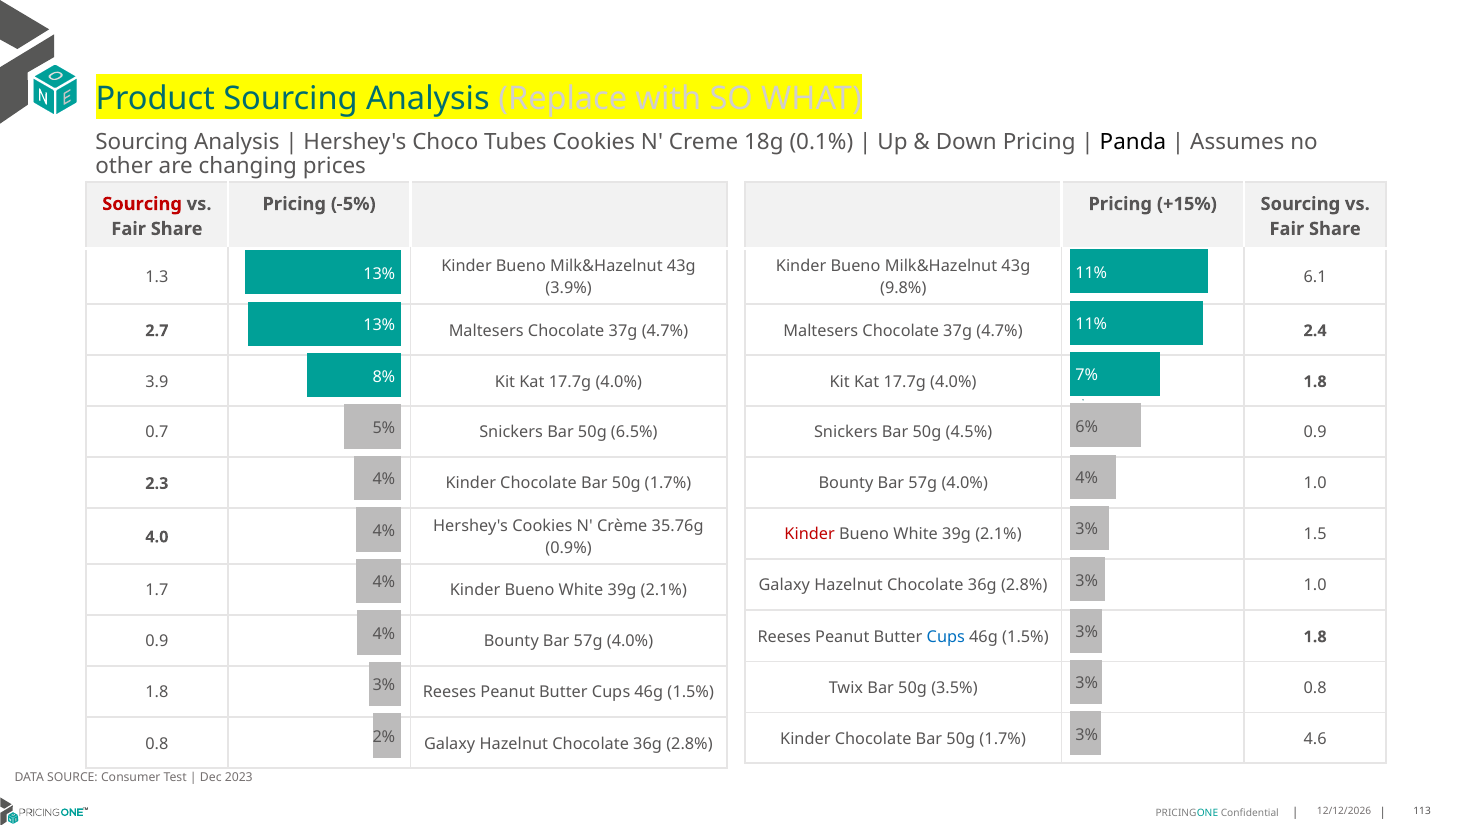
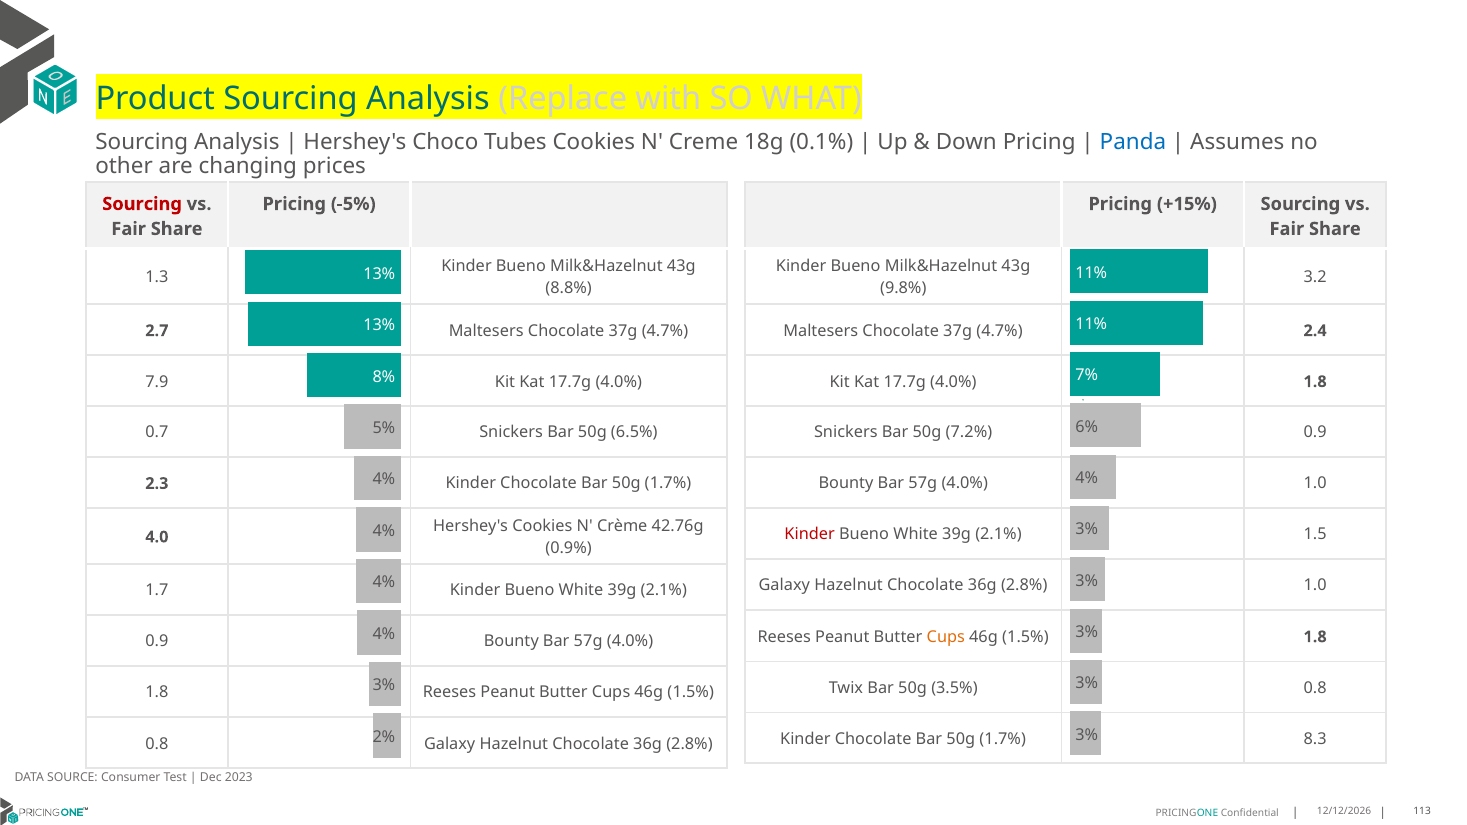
Panda colour: black -> blue
6.1: 6.1 -> 3.2
3.9%: 3.9% -> 8.8%
3.9: 3.9 -> 7.9
4.5%: 4.5% -> 7.2%
35.76g: 35.76g -> 42.76g
Cups at (946, 637) colour: blue -> orange
4.6: 4.6 -> 8.3
